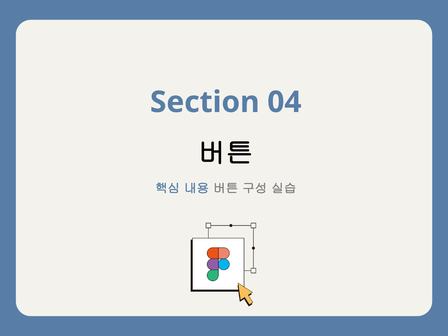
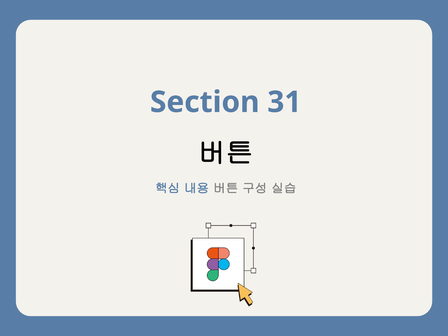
04: 04 -> 31
